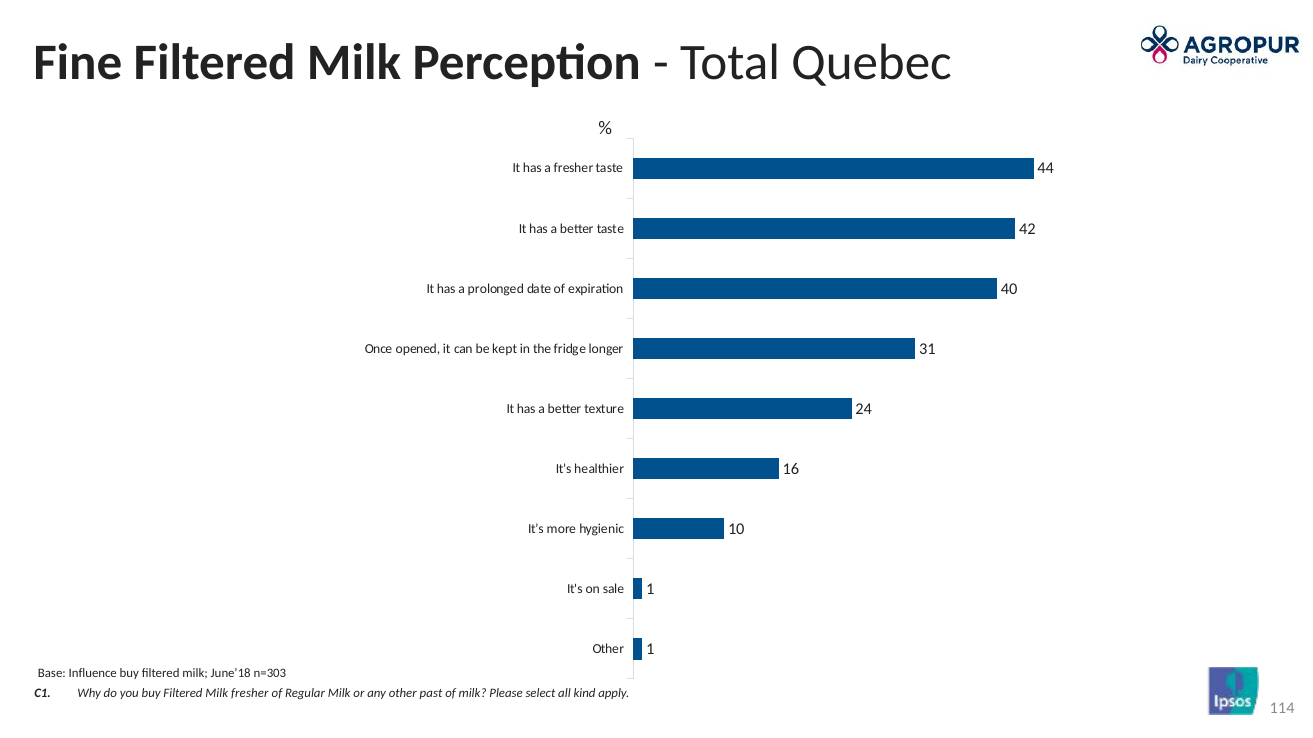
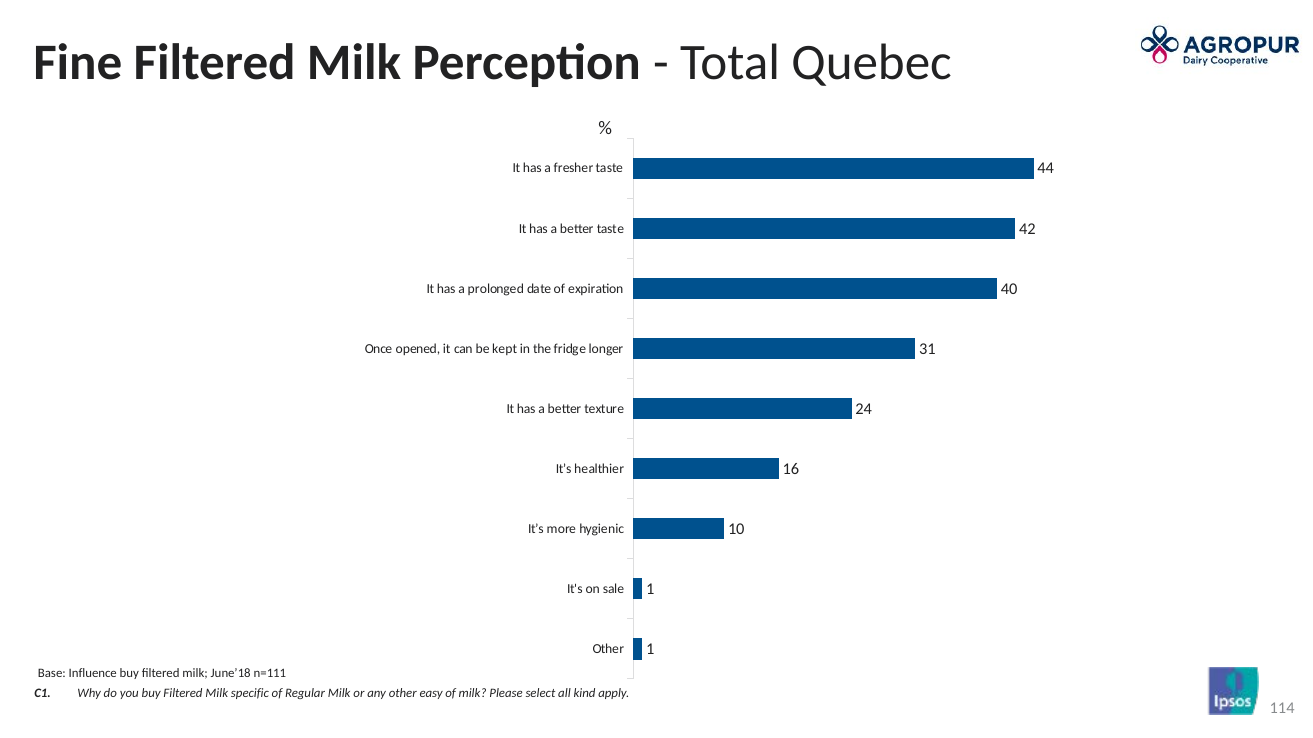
n=303: n=303 -> n=111
Milk fresher: fresher -> specific
past: past -> easy
